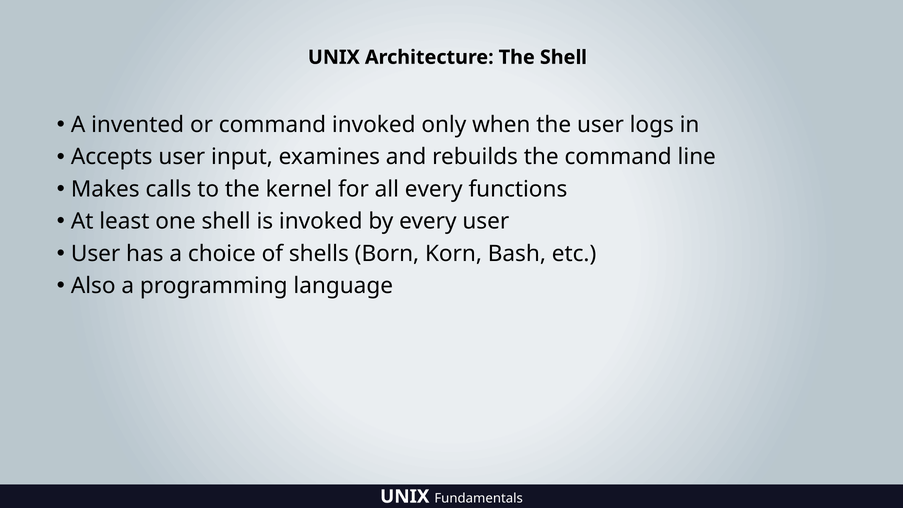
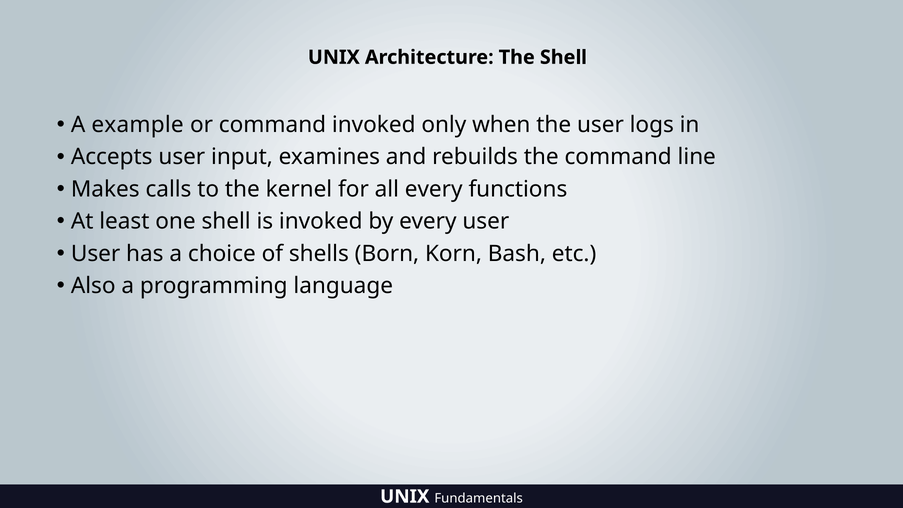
invented: invented -> example
